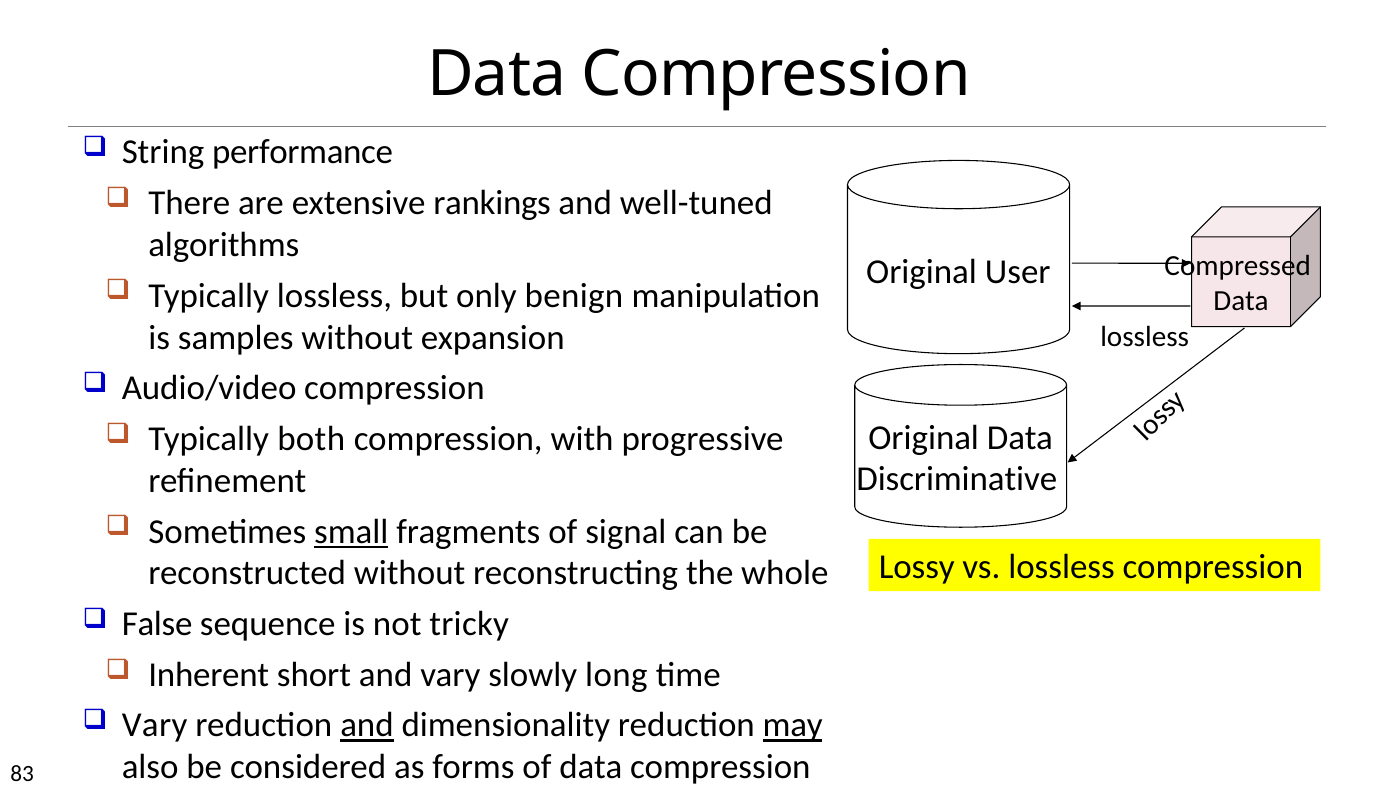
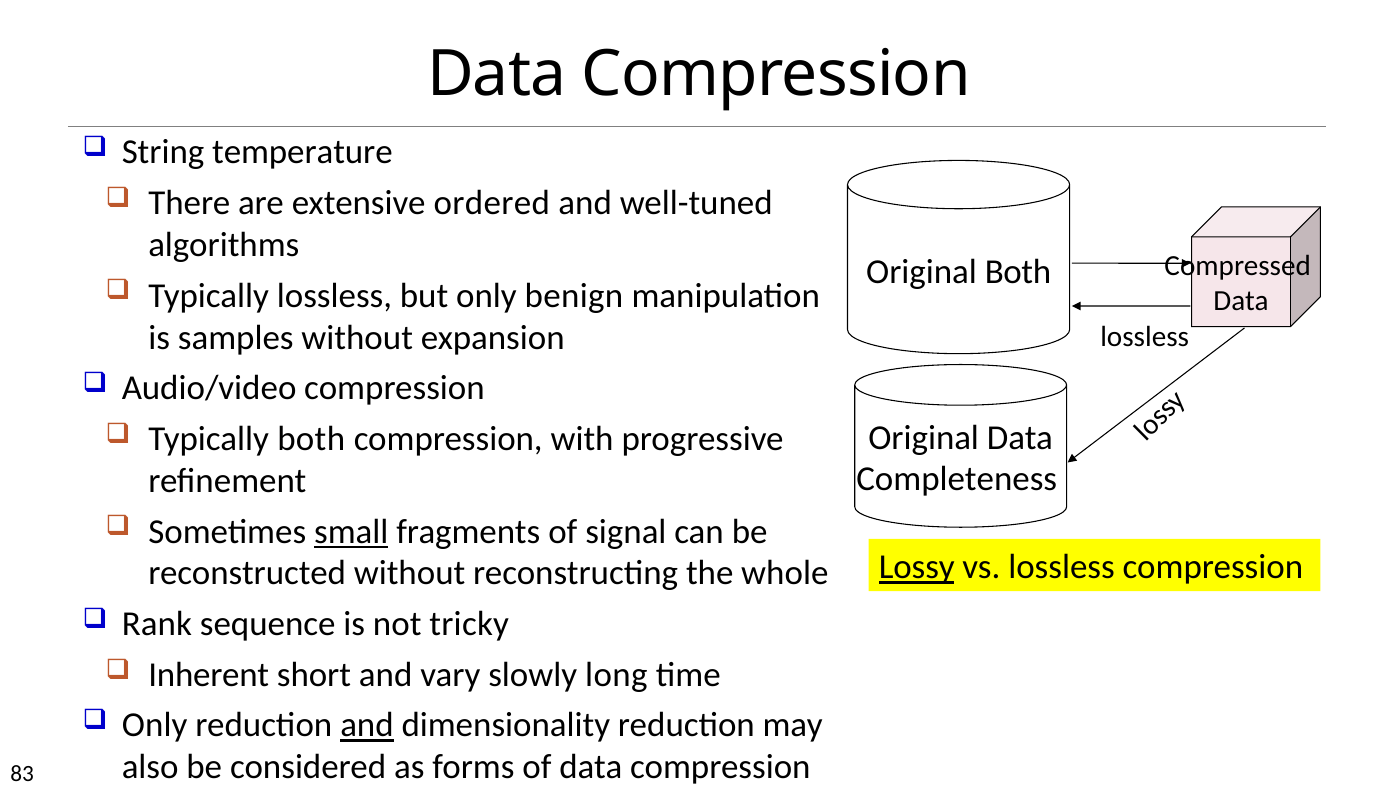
performance: performance -> temperature
rankings: rankings -> ordered
Original User: User -> Both
Discriminative: Discriminative -> Completeness
Lossy underline: none -> present
False: False -> Rank
Vary at (155, 726): Vary -> Only
may underline: present -> none
